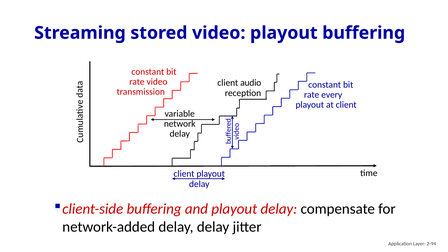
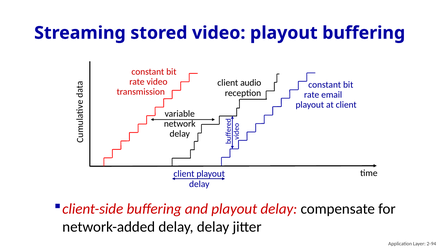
every: every -> email
